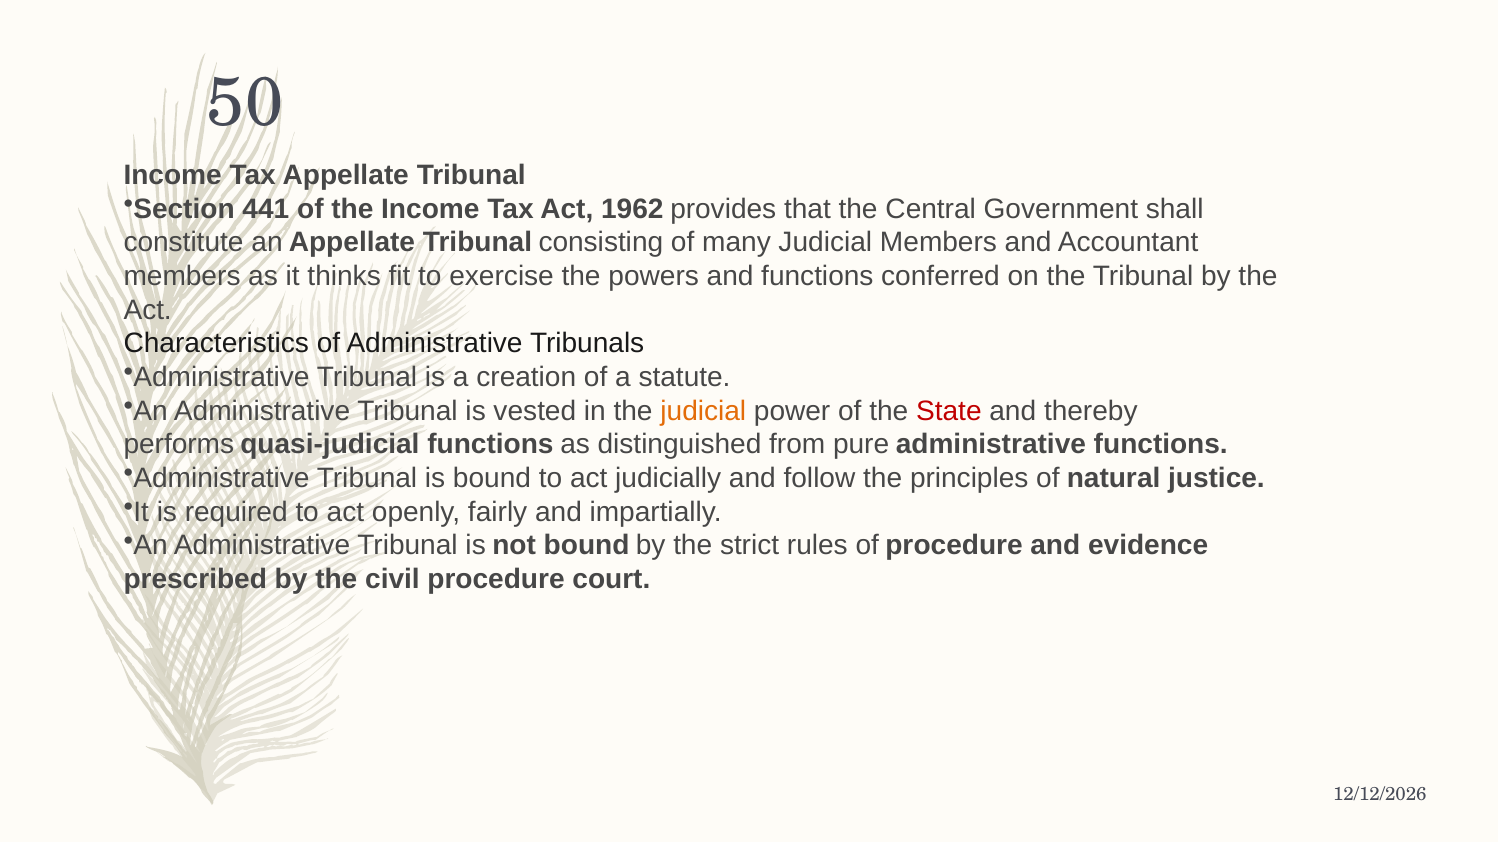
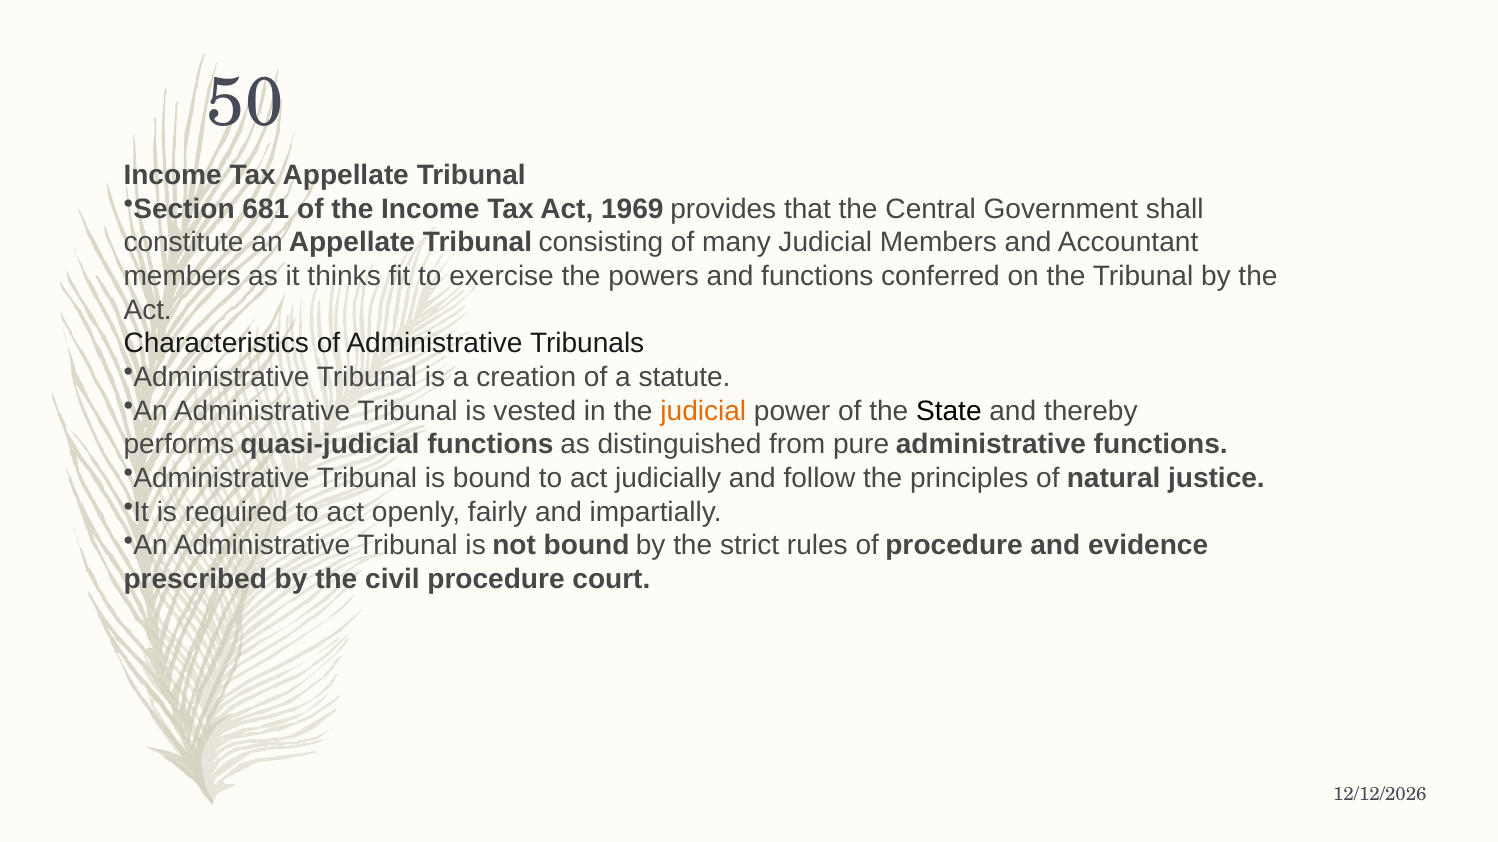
441: 441 -> 681
1962: 1962 -> 1969
State colour: red -> black
